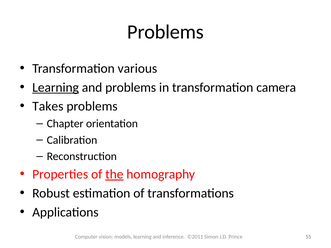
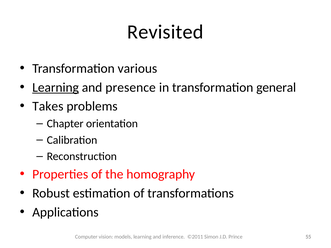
Problems at (166, 32): Problems -> Revisited
and problems: problems -> presence
camera: camera -> general
the underline: present -> none
